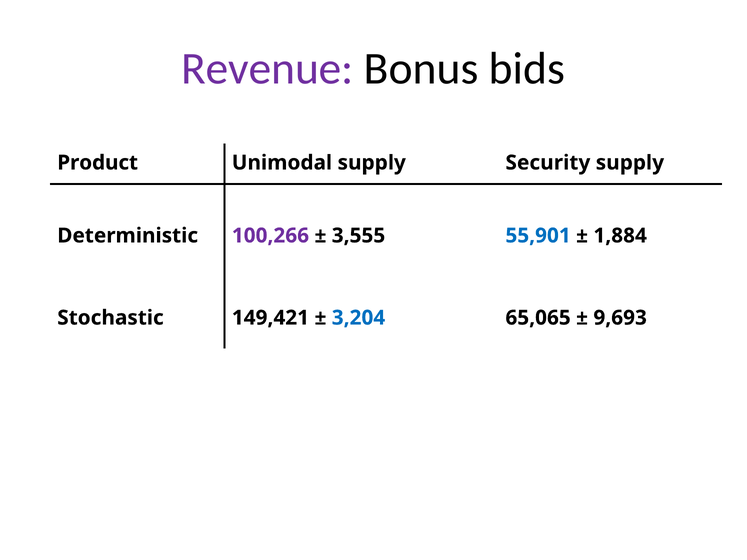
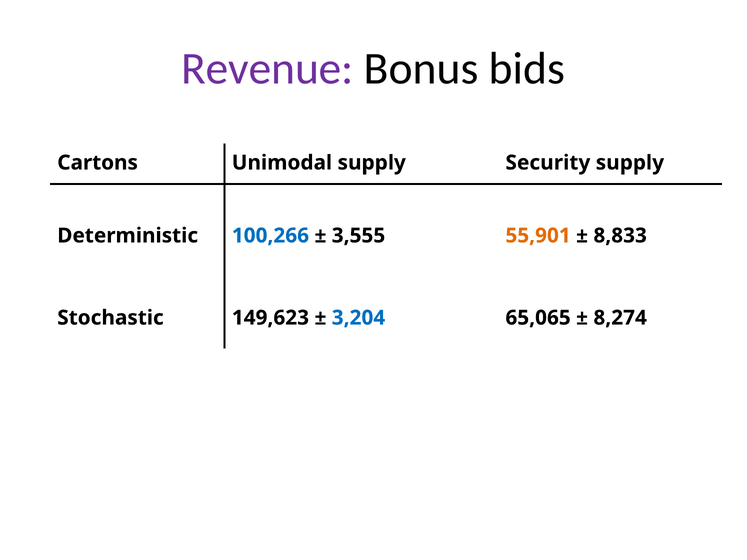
Product: Product -> Cartons
100,266 colour: purple -> blue
55,901 colour: blue -> orange
1,884: 1,884 -> 8,833
149,421: 149,421 -> 149,623
9,693: 9,693 -> 8,274
